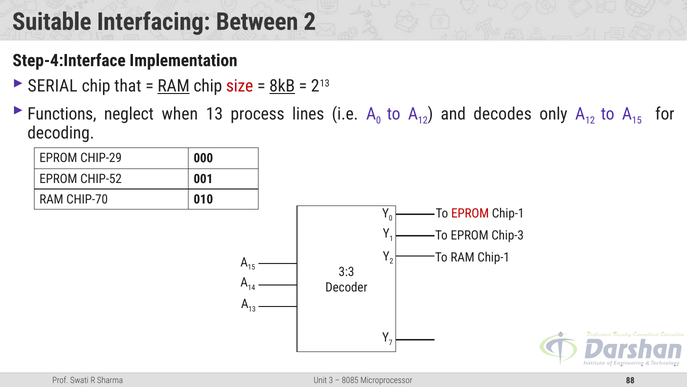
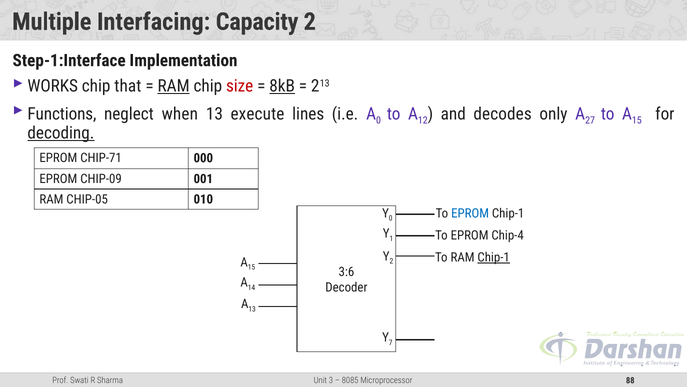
Suitable: Suitable -> Multiple
Between: Between -> Capacity
Step-4:Interface: Step-4:Interface -> Step-1:Interface
SERIAL: SERIAL -> WORKS
process: process -> execute
12 at (590, 121): 12 -> 27
decoding underline: none -> present
CHIP-29: CHIP-29 -> CHIP-71
CHIP-52: CHIP-52 -> CHIP-09
CHIP-70: CHIP-70 -> CHIP-05
EPROM at (470, 213) colour: red -> blue
Chip-3: Chip-3 -> Chip-4
Chip-1 at (494, 257) underline: none -> present
3:3: 3:3 -> 3:6
